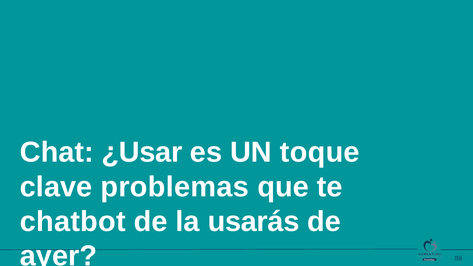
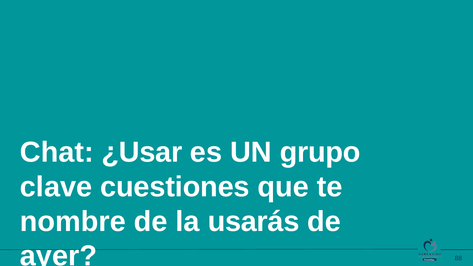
toque: toque -> grupo
problemas: problemas -> cuestiones
chatbot: chatbot -> nombre
